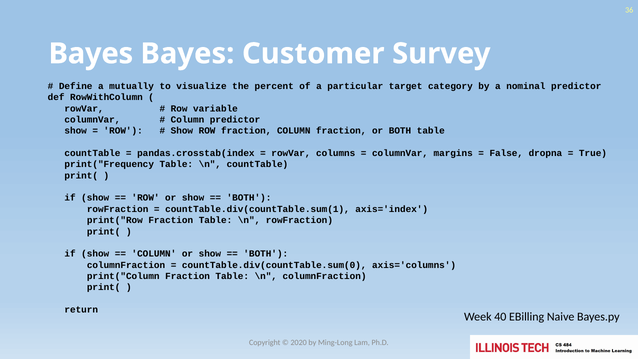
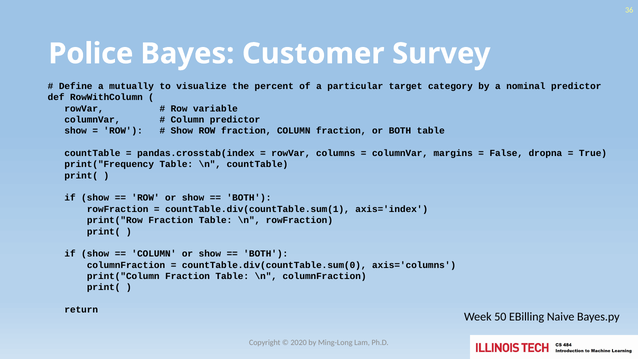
Bayes at (91, 54): Bayes -> Police
40: 40 -> 50
